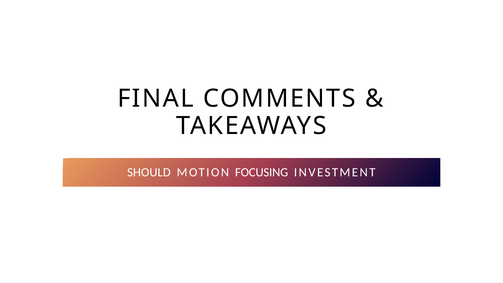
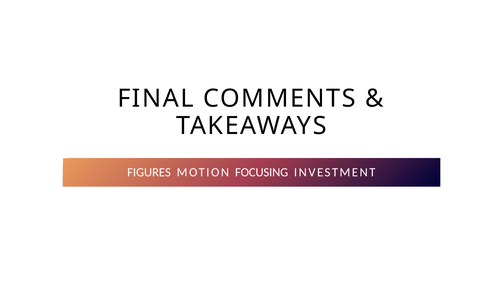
SHOULD: SHOULD -> FIGURES
